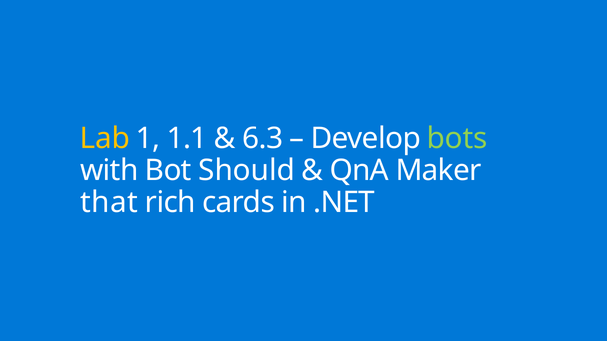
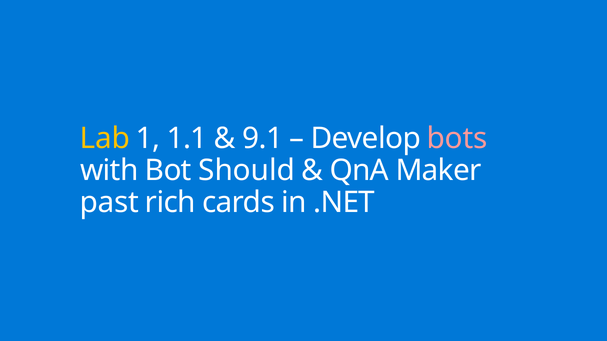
6.3: 6.3 -> 9.1
bots colour: light green -> pink
that: that -> past
